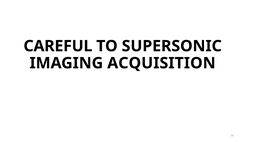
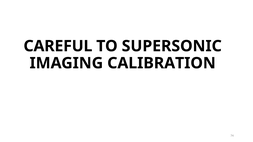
ACQUISITION: ACQUISITION -> CALIBRATION
